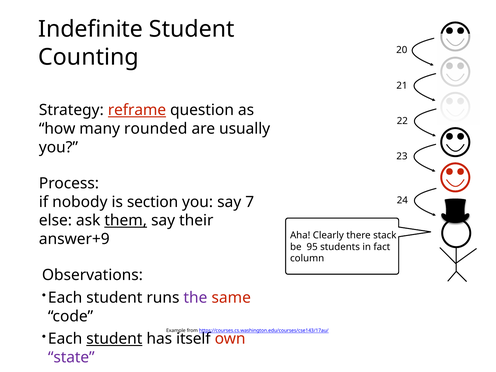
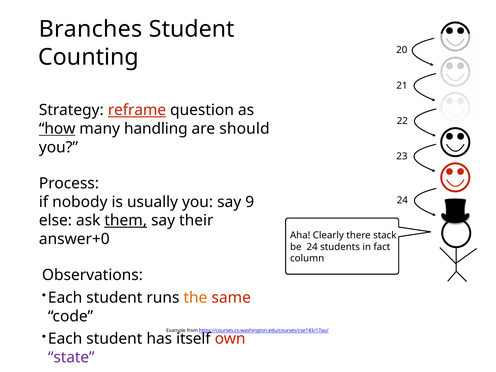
Indefinite: Indefinite -> Branches
how underline: none -> present
rounded: rounded -> handling
usually: usually -> should
section: section -> usually
7: 7 -> 9
answer+9: answer+9 -> answer+0
be 95: 95 -> 24
the colour: purple -> orange
student at (114, 339) underline: present -> none
